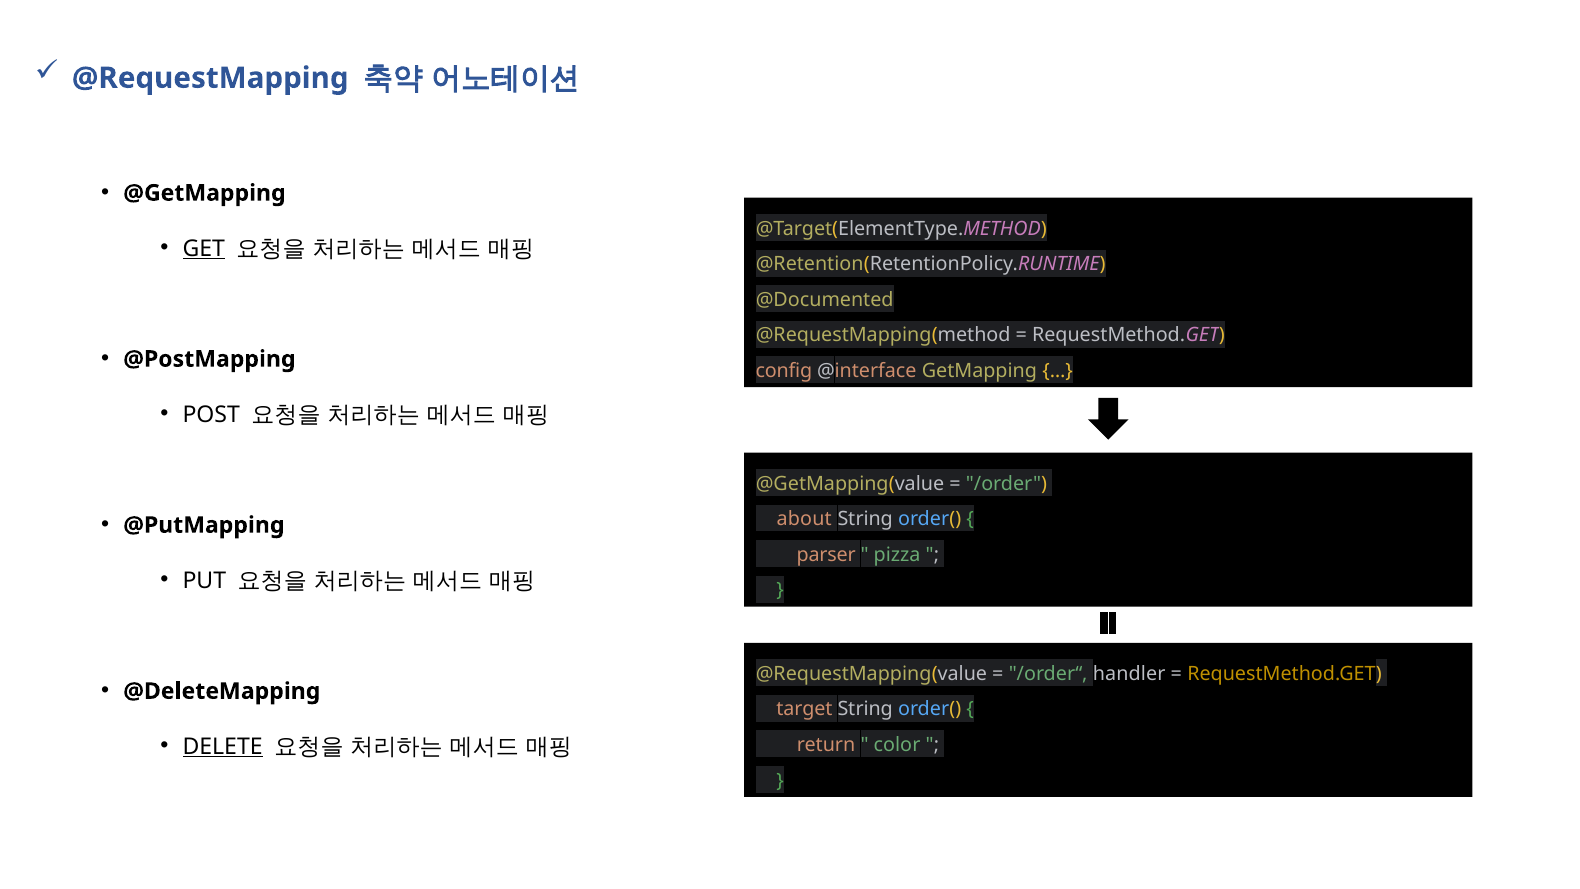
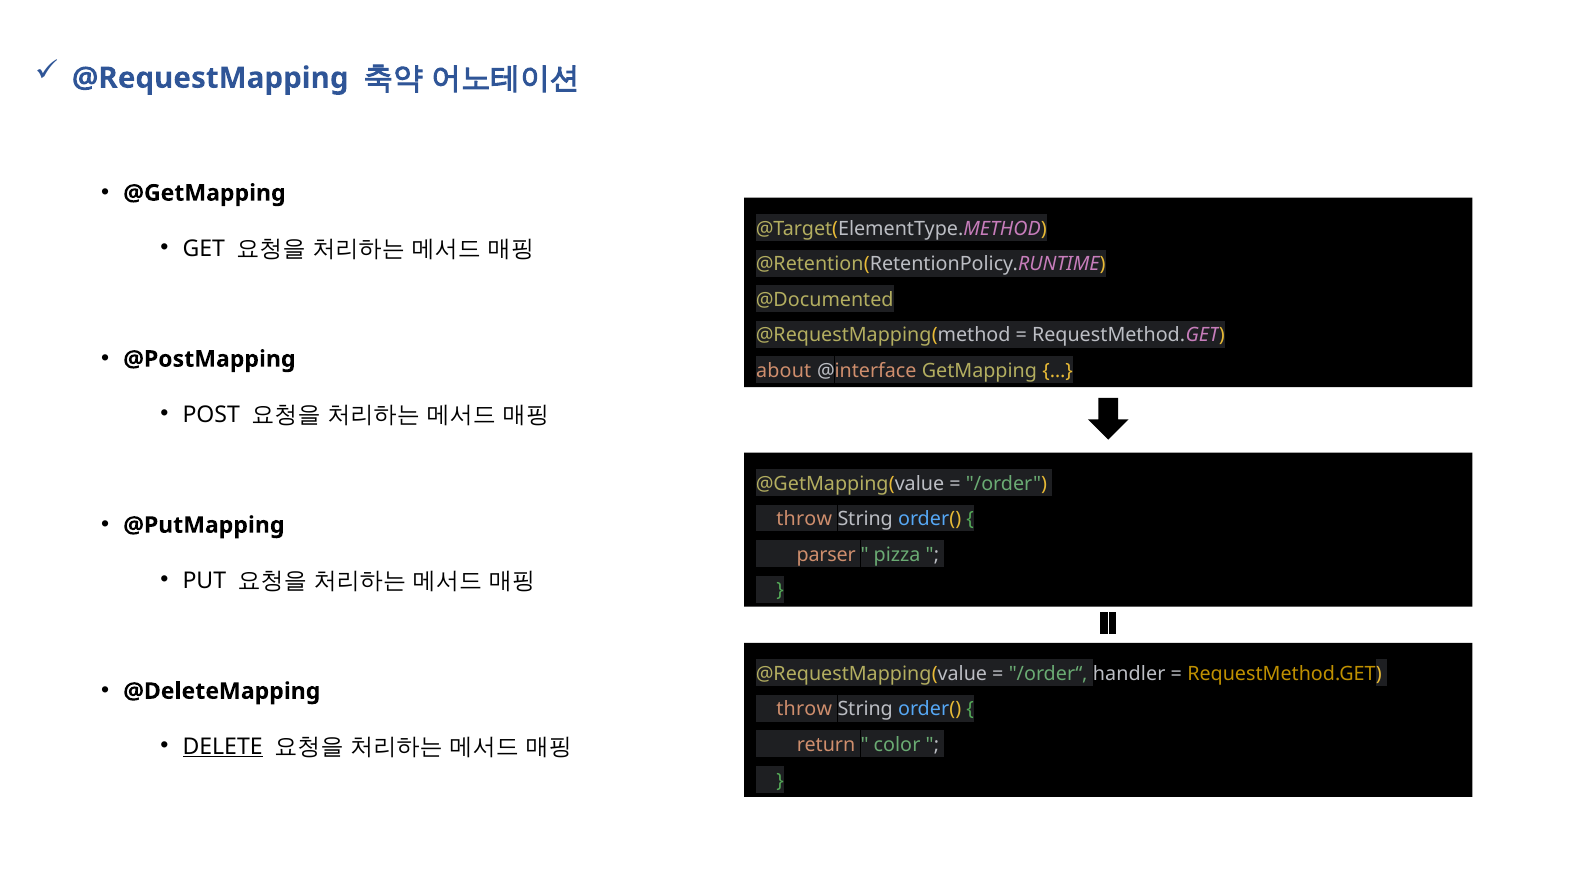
GET underline: present -> none
config: config -> about
about at (804, 519): about -> throw
target at (804, 709): target -> throw
